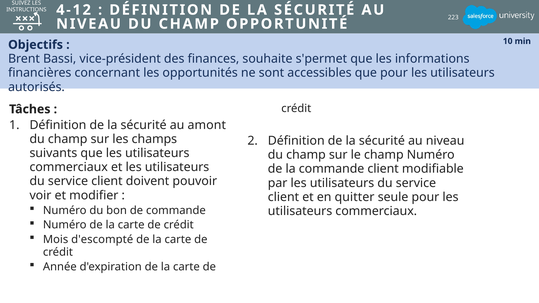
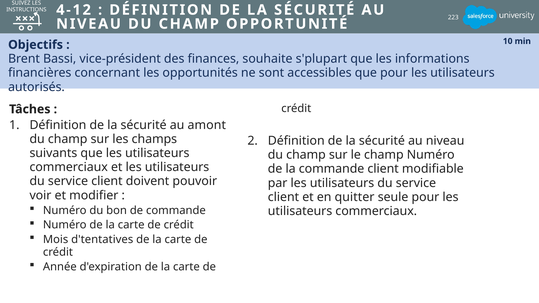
s'permet: s'permet -> s'plupart
d'escompté: d'escompté -> d'tentatives
